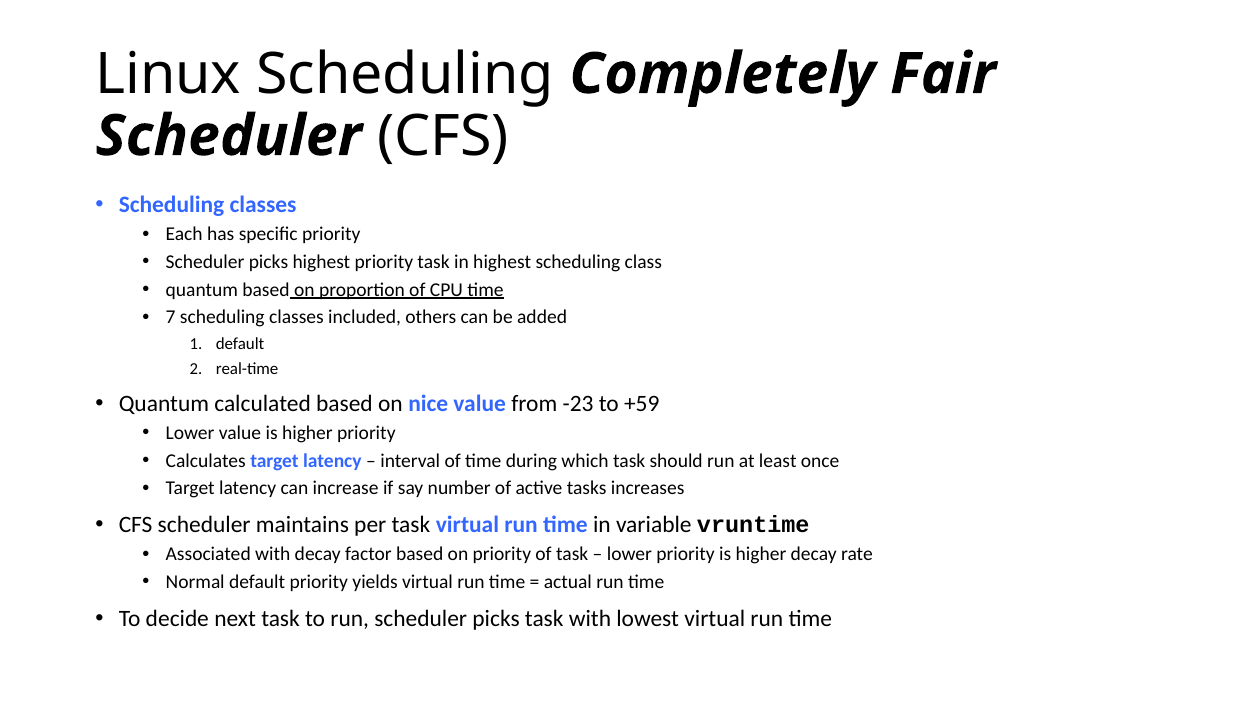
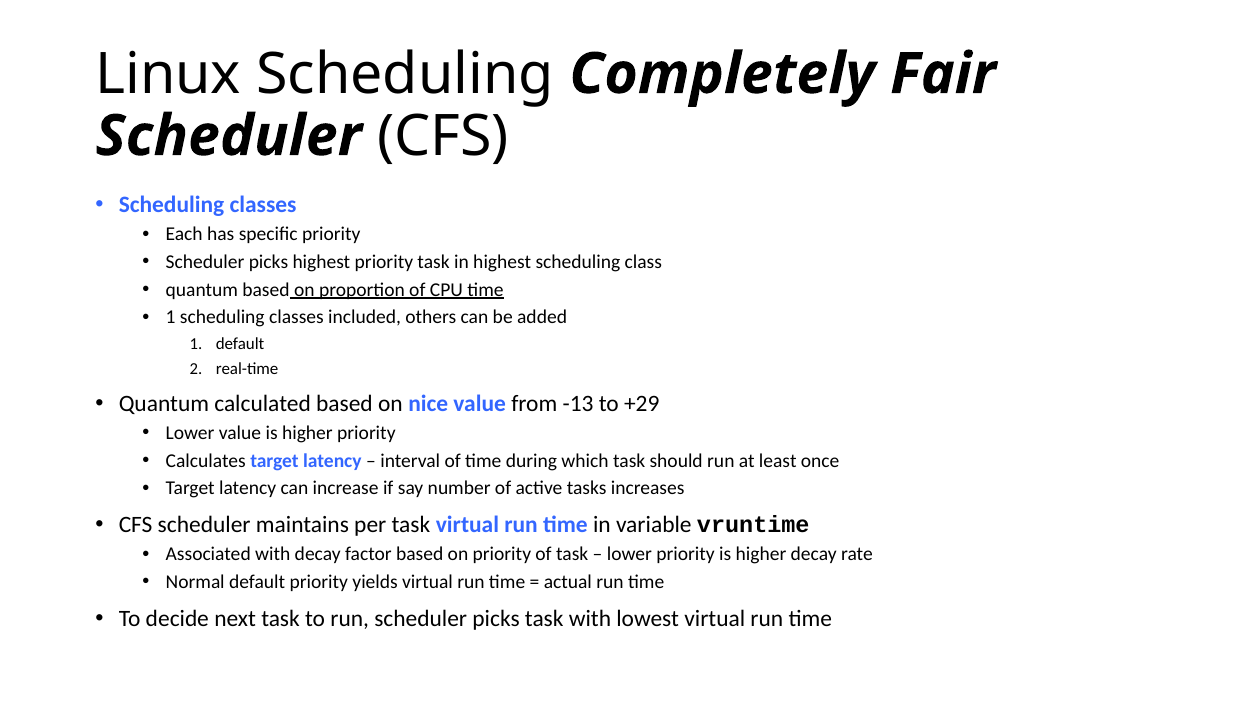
7 at (171, 317): 7 -> 1
-23: -23 -> -13
+59: +59 -> +29
